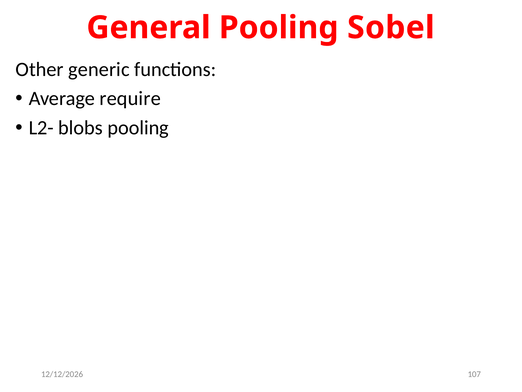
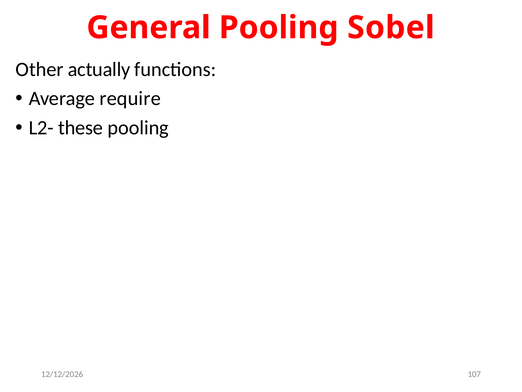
generic: generic -> actually
blobs: blobs -> these
